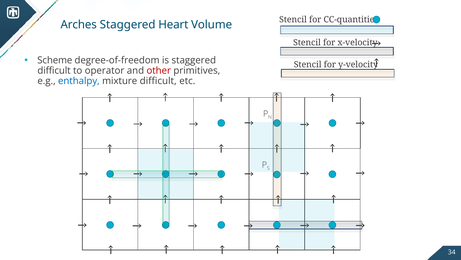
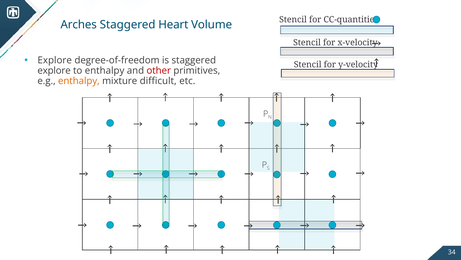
Scheme at (55, 60): Scheme -> Explore
difficult at (54, 71): difficult -> explore
to operator: operator -> enthalpy
enthalpy at (79, 81) colour: blue -> orange
